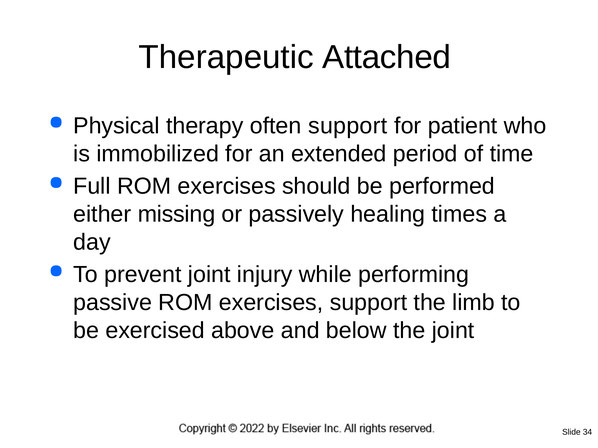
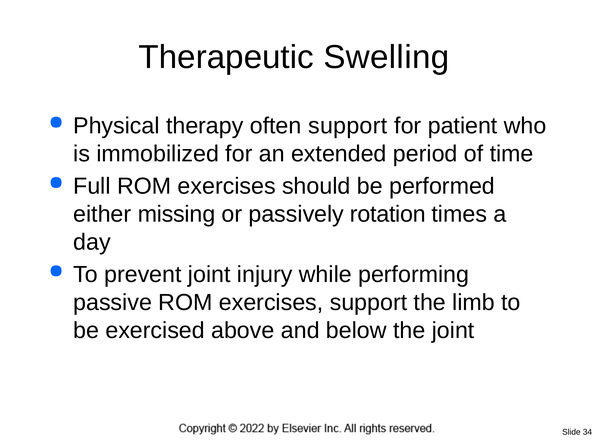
Attached: Attached -> Swelling
healing: healing -> rotation
